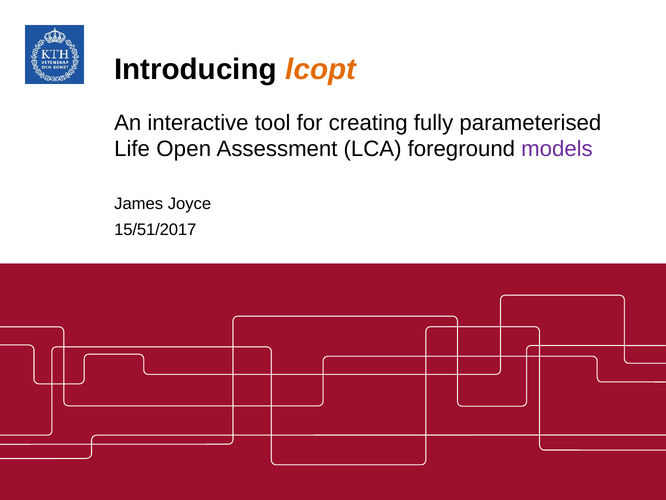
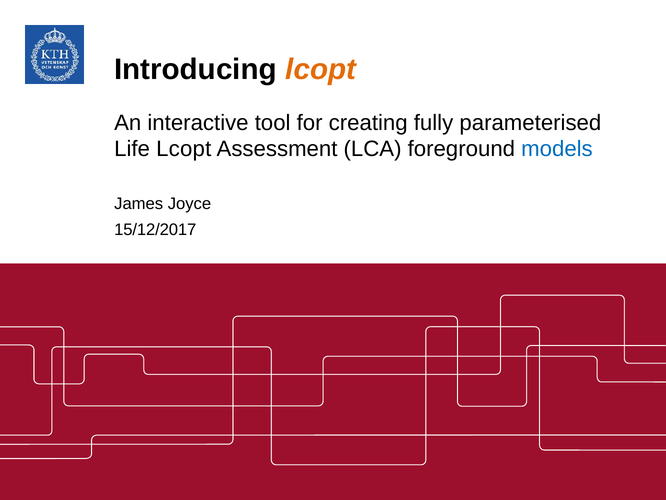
Life Open: Open -> Lcopt
models colour: purple -> blue
15/51/2017: 15/51/2017 -> 15/12/2017
